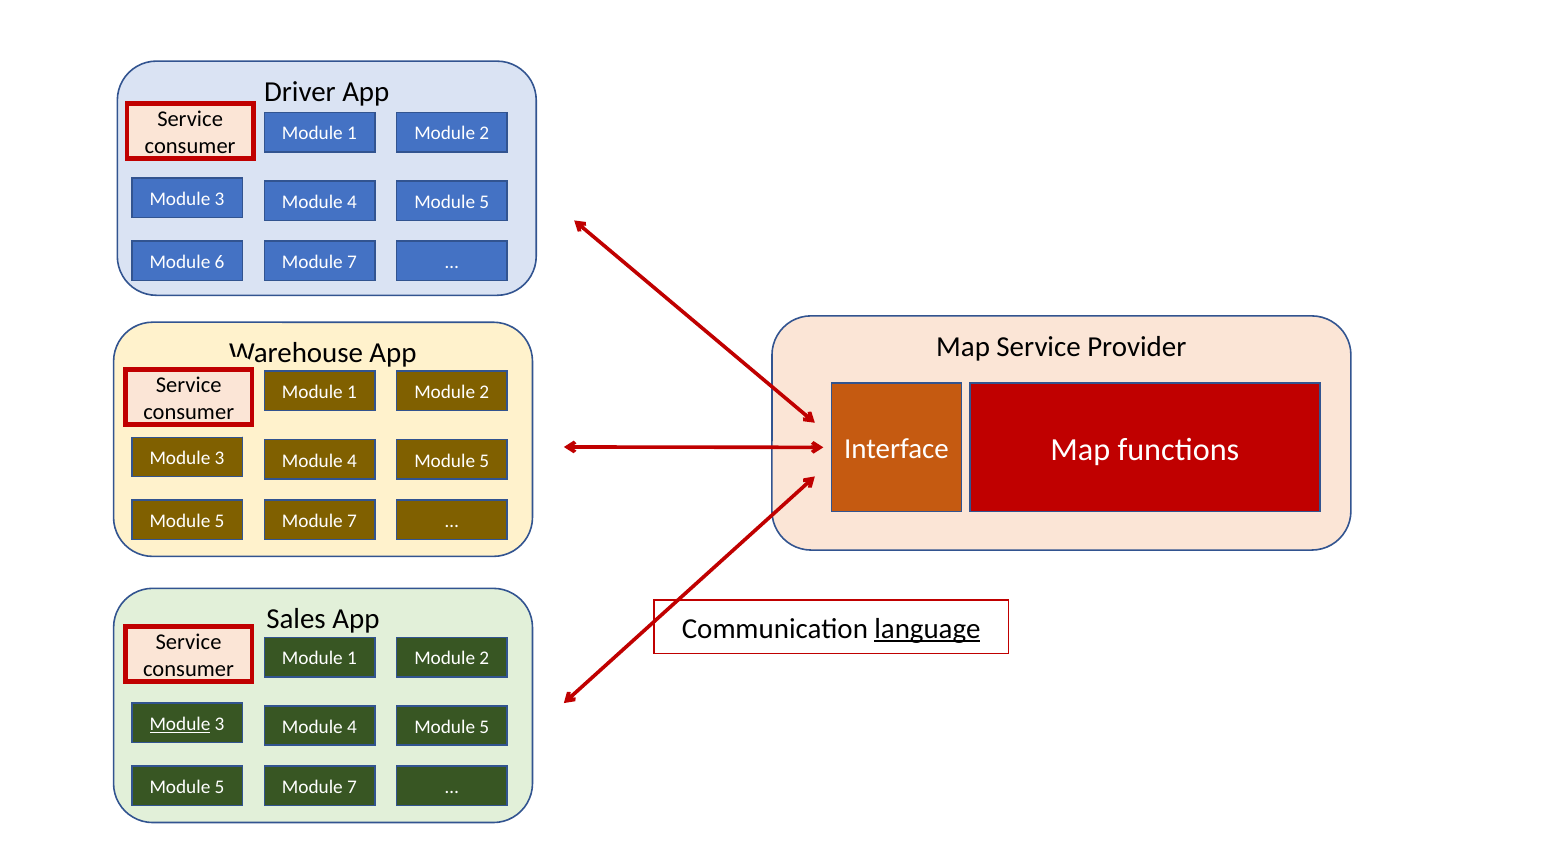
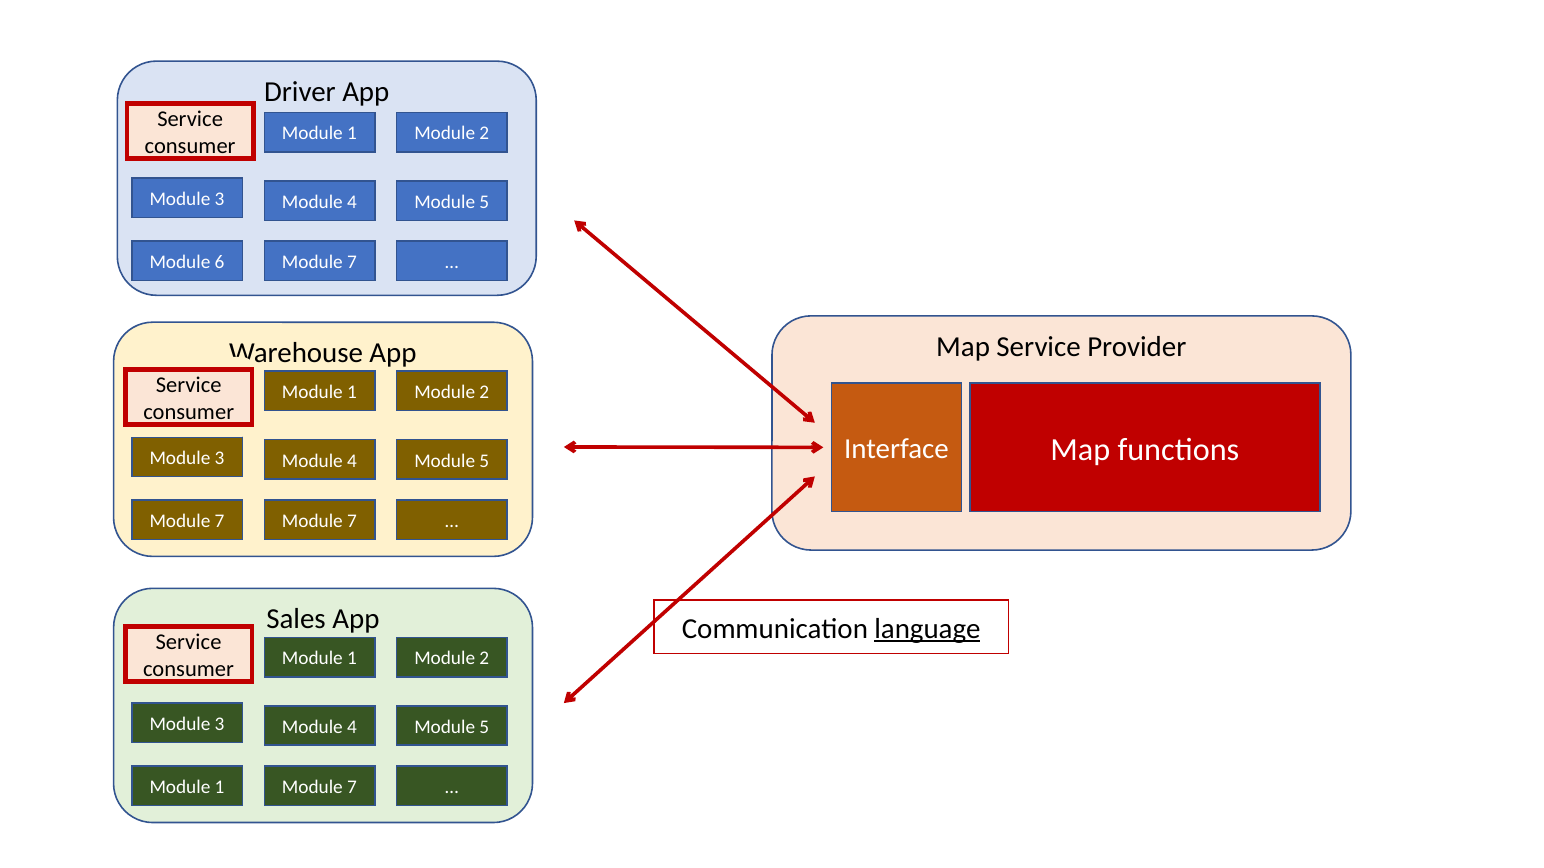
5 at (220, 521): 5 -> 7
Module at (180, 725) underline: present -> none
5 at (220, 788): 5 -> 1
